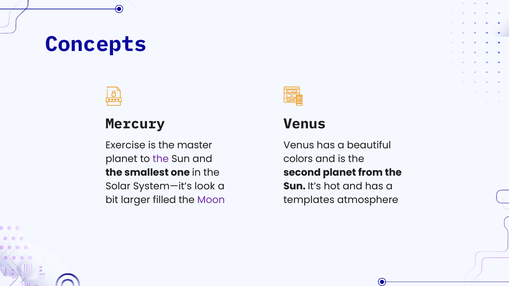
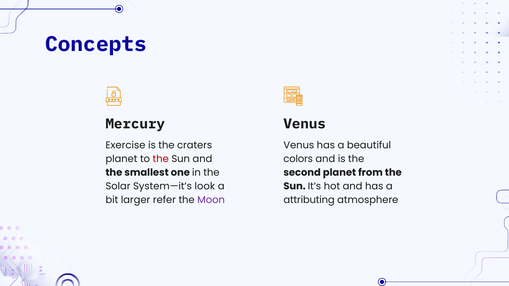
master: master -> craters
the at (161, 159) colour: purple -> red
filled: filled -> refer
templates: templates -> attributing
